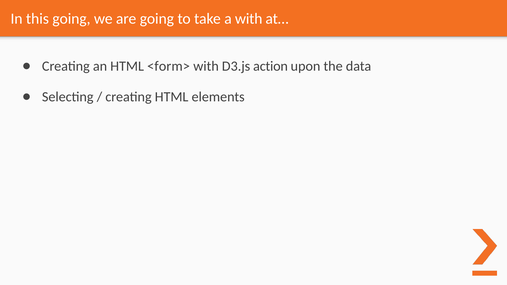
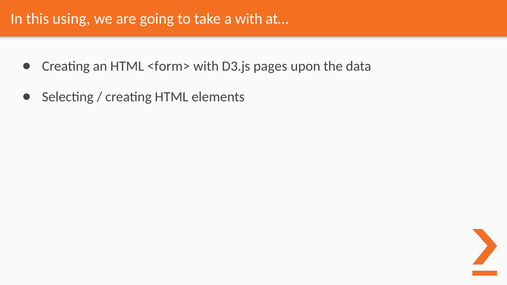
this going: going -> using
action: action -> pages
